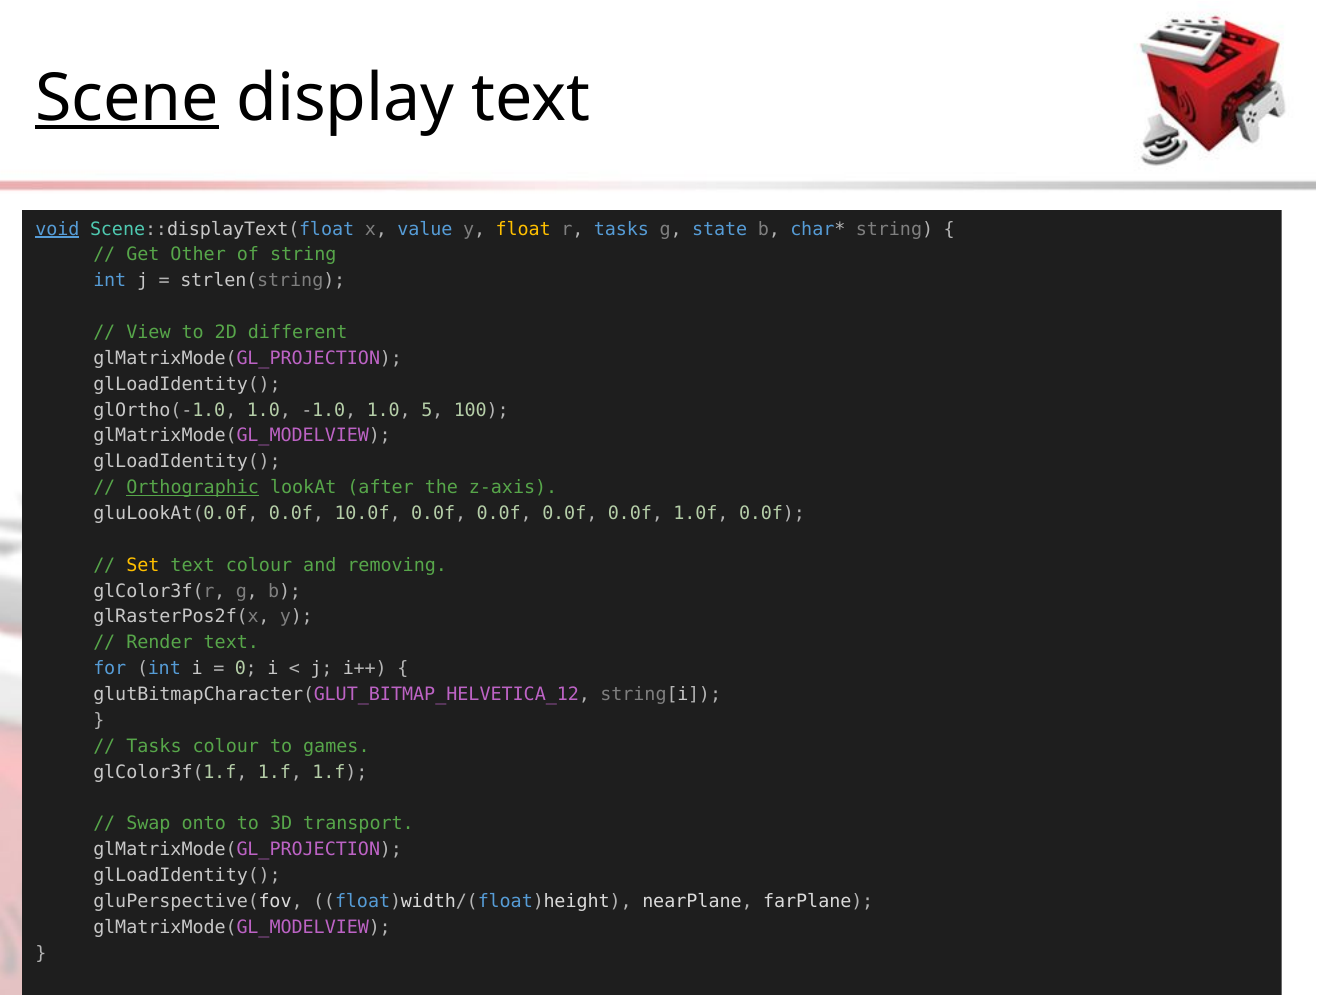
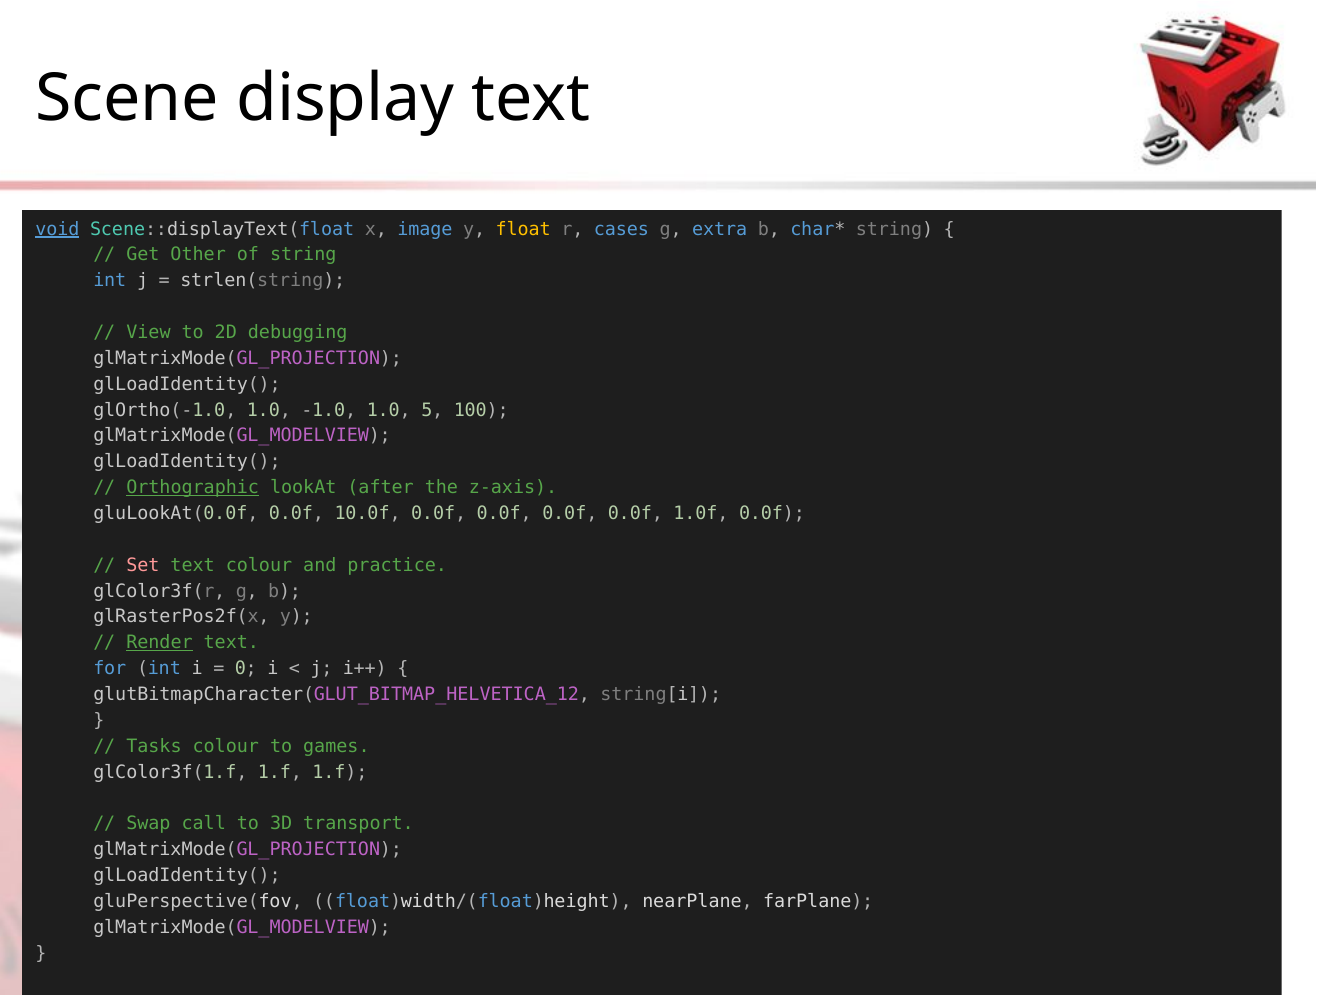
Scene underline: present -> none
value: value -> image
r tasks: tasks -> cases
state: state -> extra
different: different -> debugging
Set colour: yellow -> pink
removing: removing -> practice
Render underline: none -> present
onto: onto -> call
